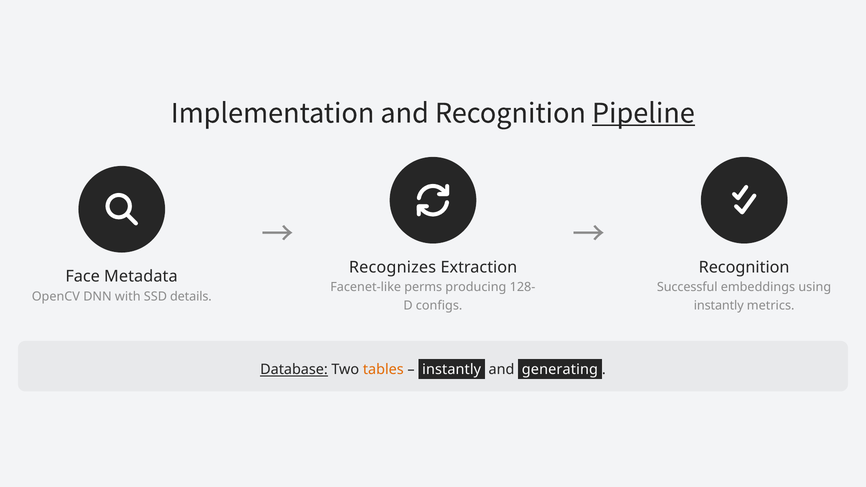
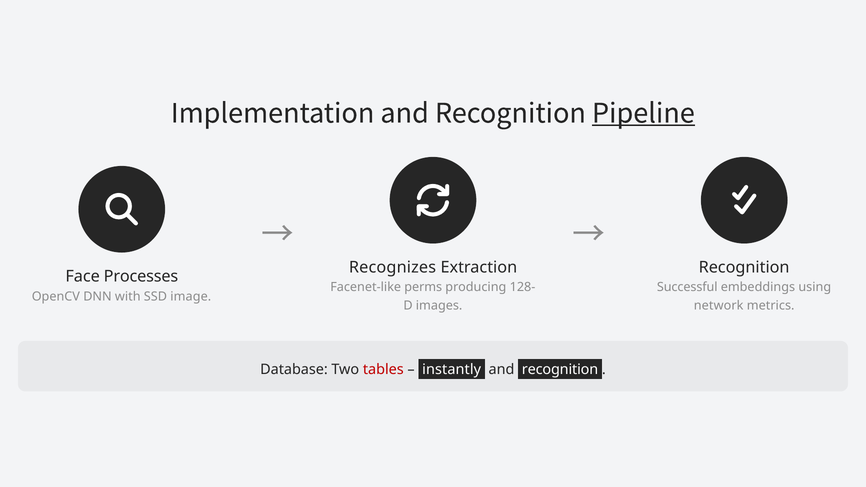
Metadata: Metadata -> Processes
details: details -> image
configs: configs -> images
instantly at (719, 306): instantly -> network
Database underline: present -> none
tables colour: orange -> red
generating at (560, 370): generating -> recognition
